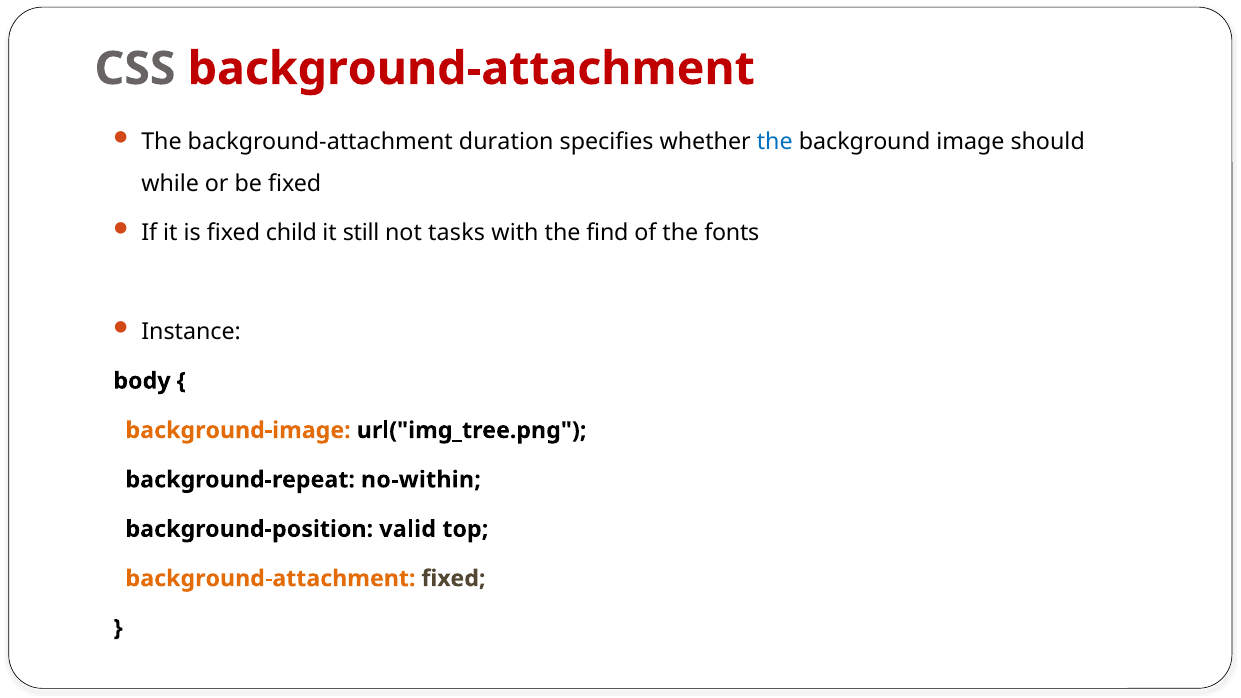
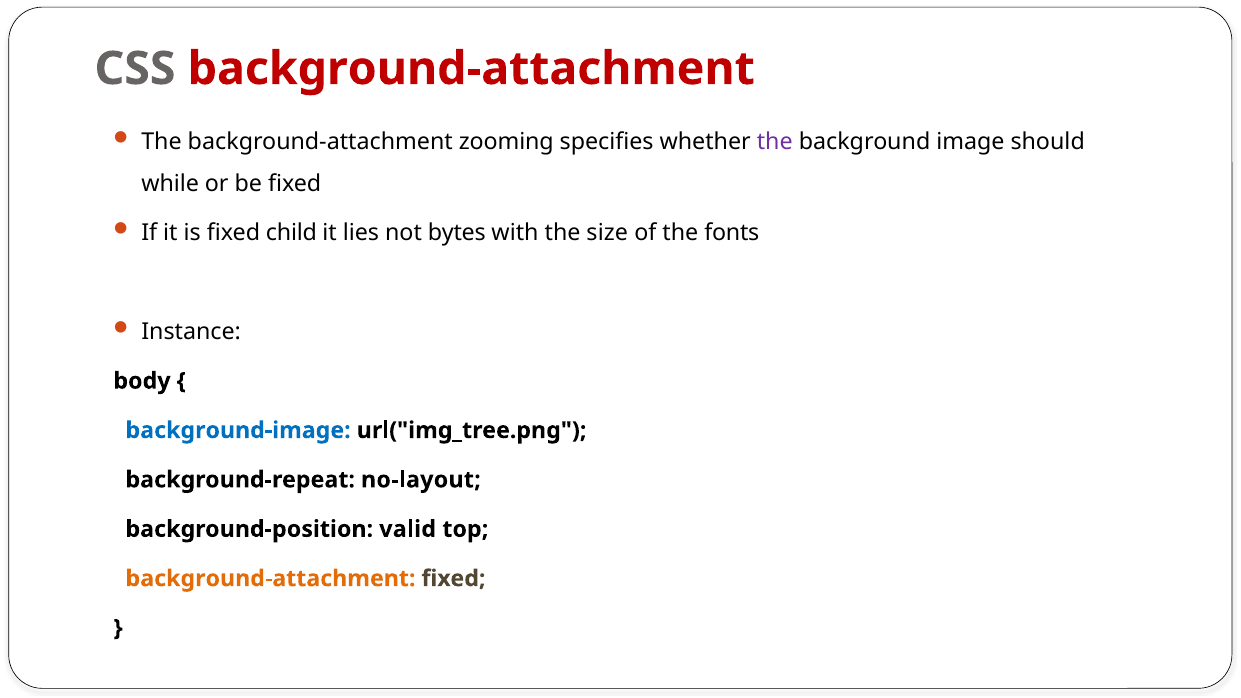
duration: duration -> zooming
the at (775, 142) colour: blue -> purple
still: still -> lies
tasks: tasks -> bytes
find: find -> size
background-image colour: orange -> blue
no-within: no-within -> no-layout
